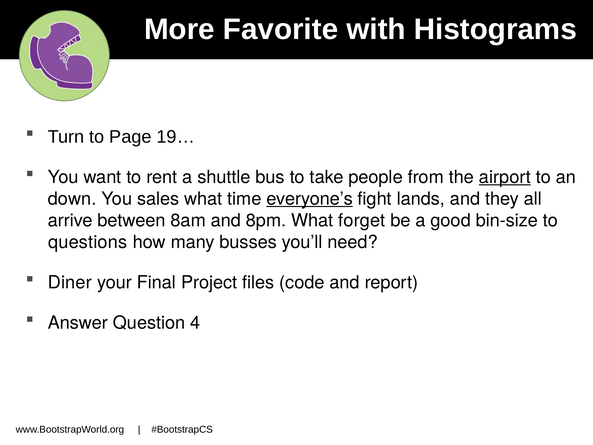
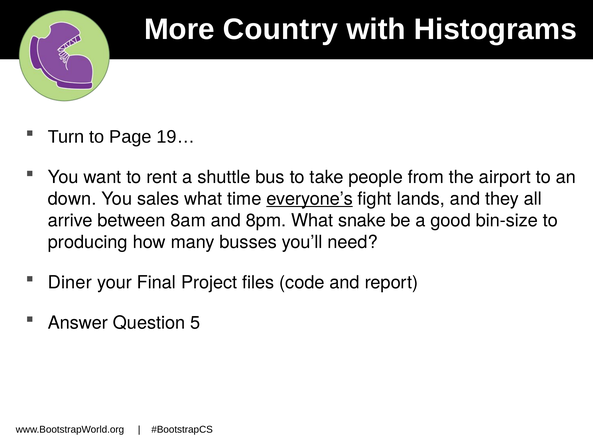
Favorite: Favorite -> Country
airport underline: present -> none
forget: forget -> snake
questions: questions -> producing
4: 4 -> 5
